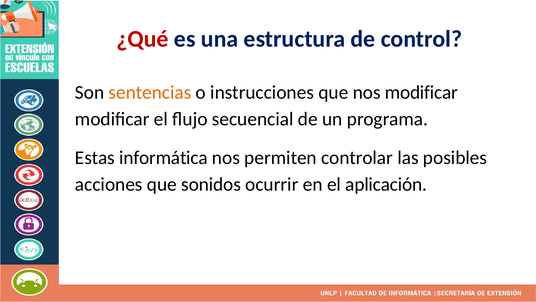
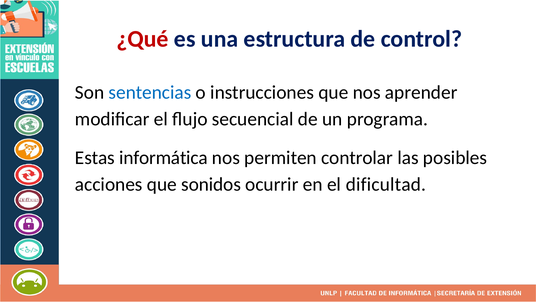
sentencias colour: orange -> blue
nos modificar: modificar -> aprender
aplicación: aplicación -> dificultad
